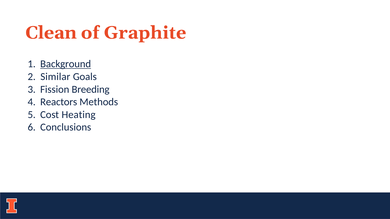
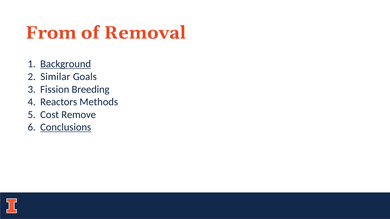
Clean: Clean -> From
Graphite: Graphite -> Removal
Heating: Heating -> Remove
Conclusions underline: none -> present
